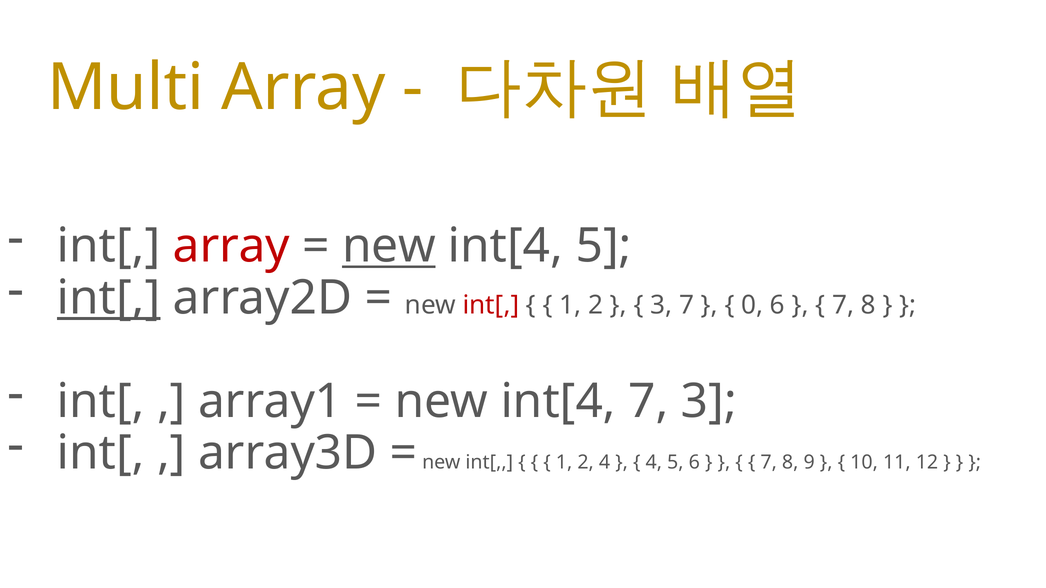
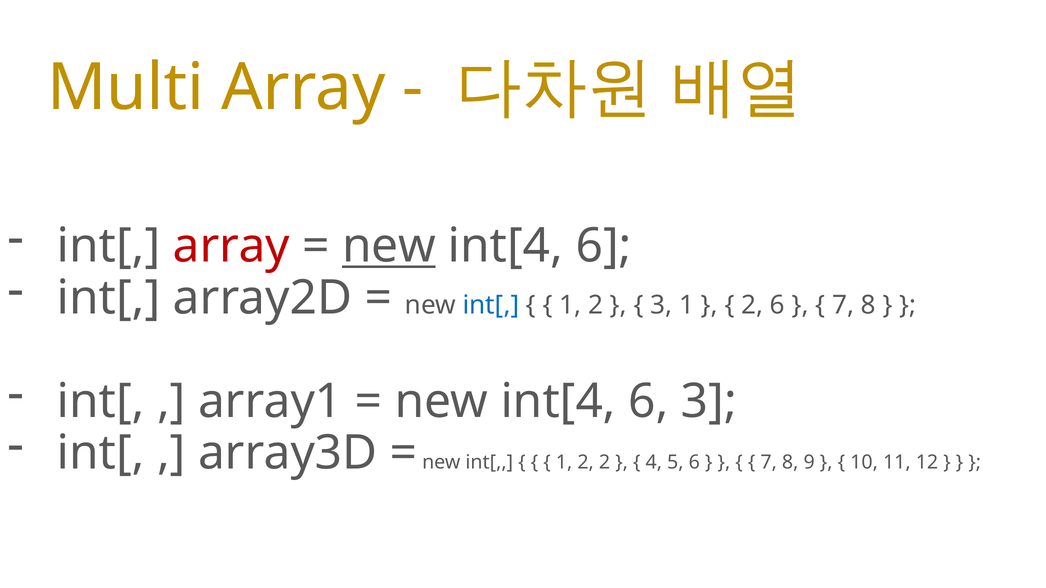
5 at (604, 246): 5 -> 6
int[ at (109, 298) underline: present -> none
int[ at (491, 305) colour: red -> blue
3 7: 7 -> 1
0 at (752, 305): 0 -> 2
7 at (648, 402): 7 -> 6
2 4: 4 -> 2
